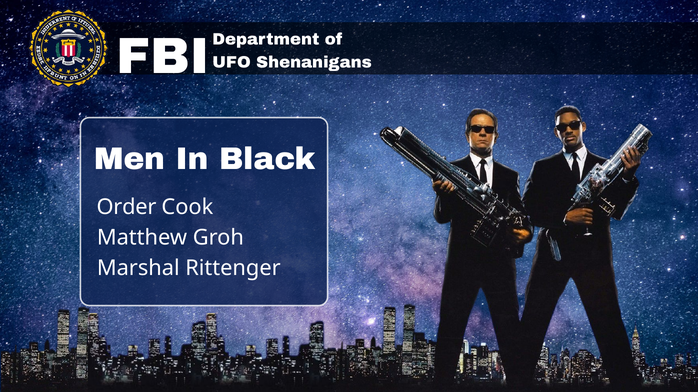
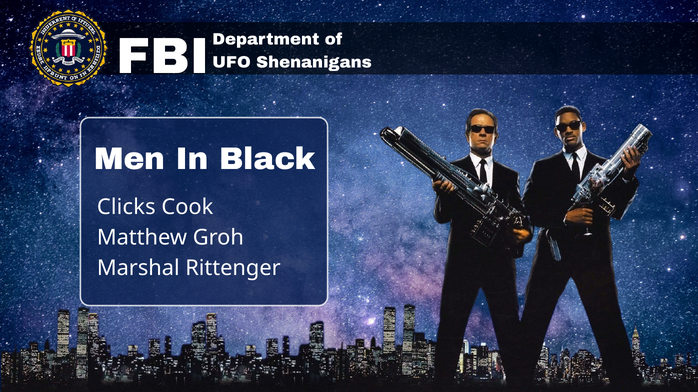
Order: Order -> Clicks
